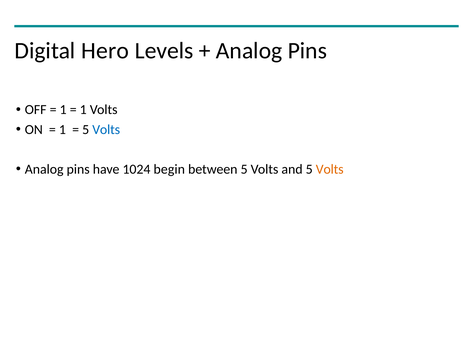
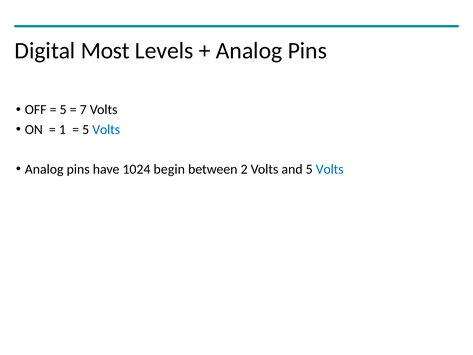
Hero: Hero -> Most
1 at (63, 110): 1 -> 5
1 at (83, 110): 1 -> 7
between 5: 5 -> 2
Volts at (330, 169) colour: orange -> blue
